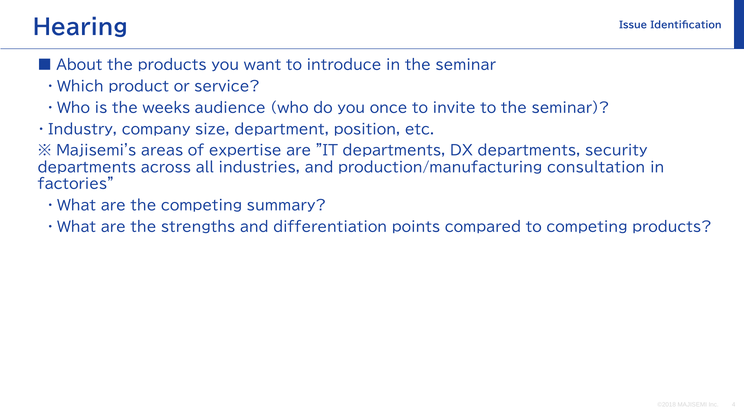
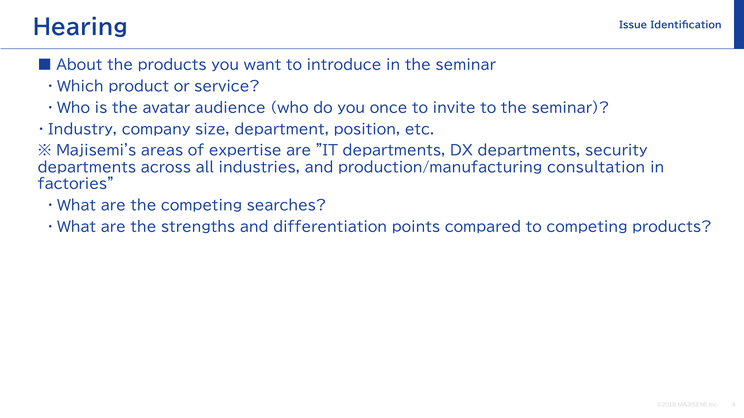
weeks: weeks -> avatar
summary: summary -> searches
